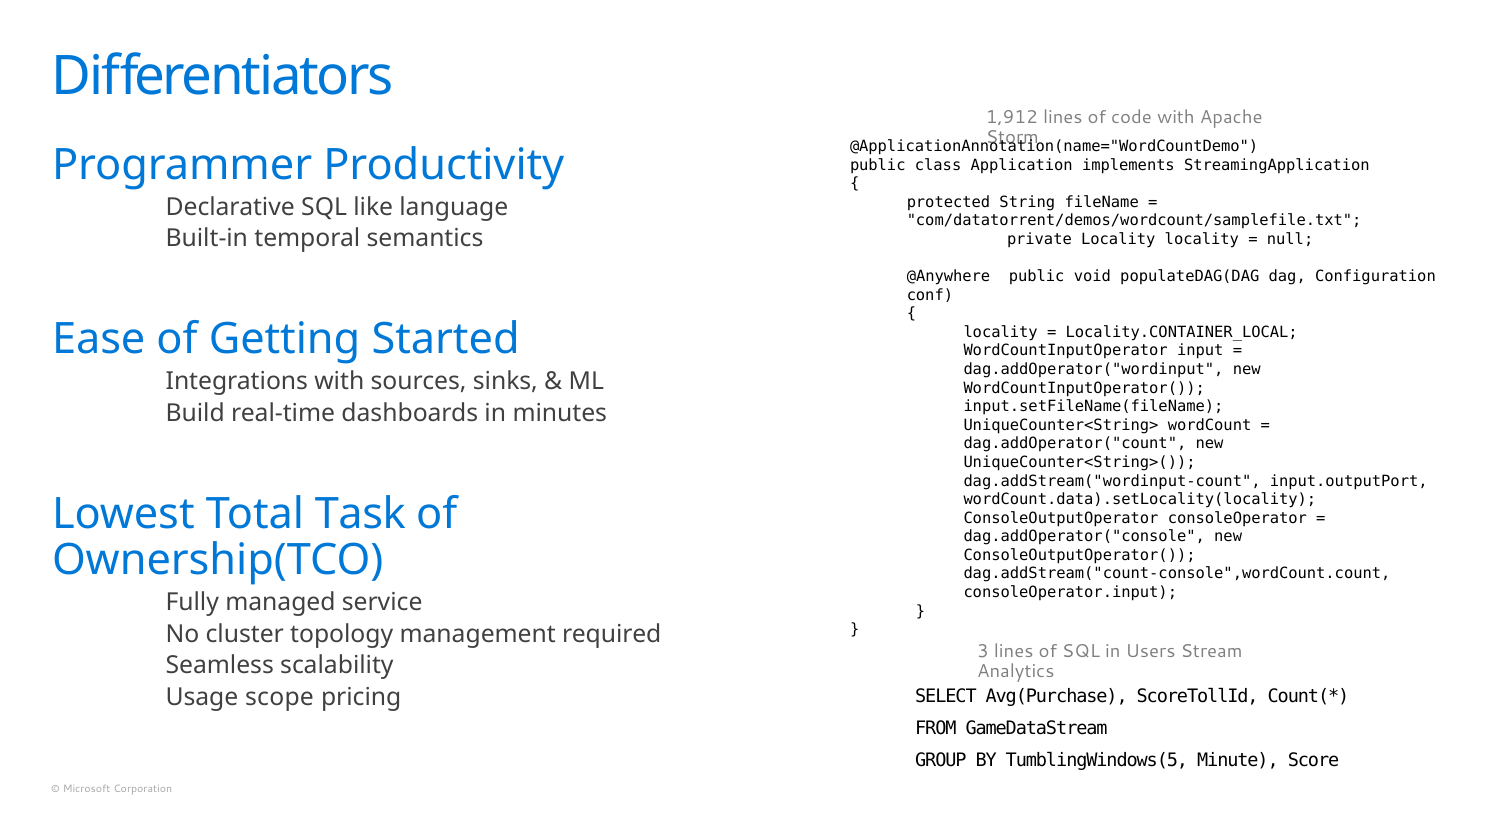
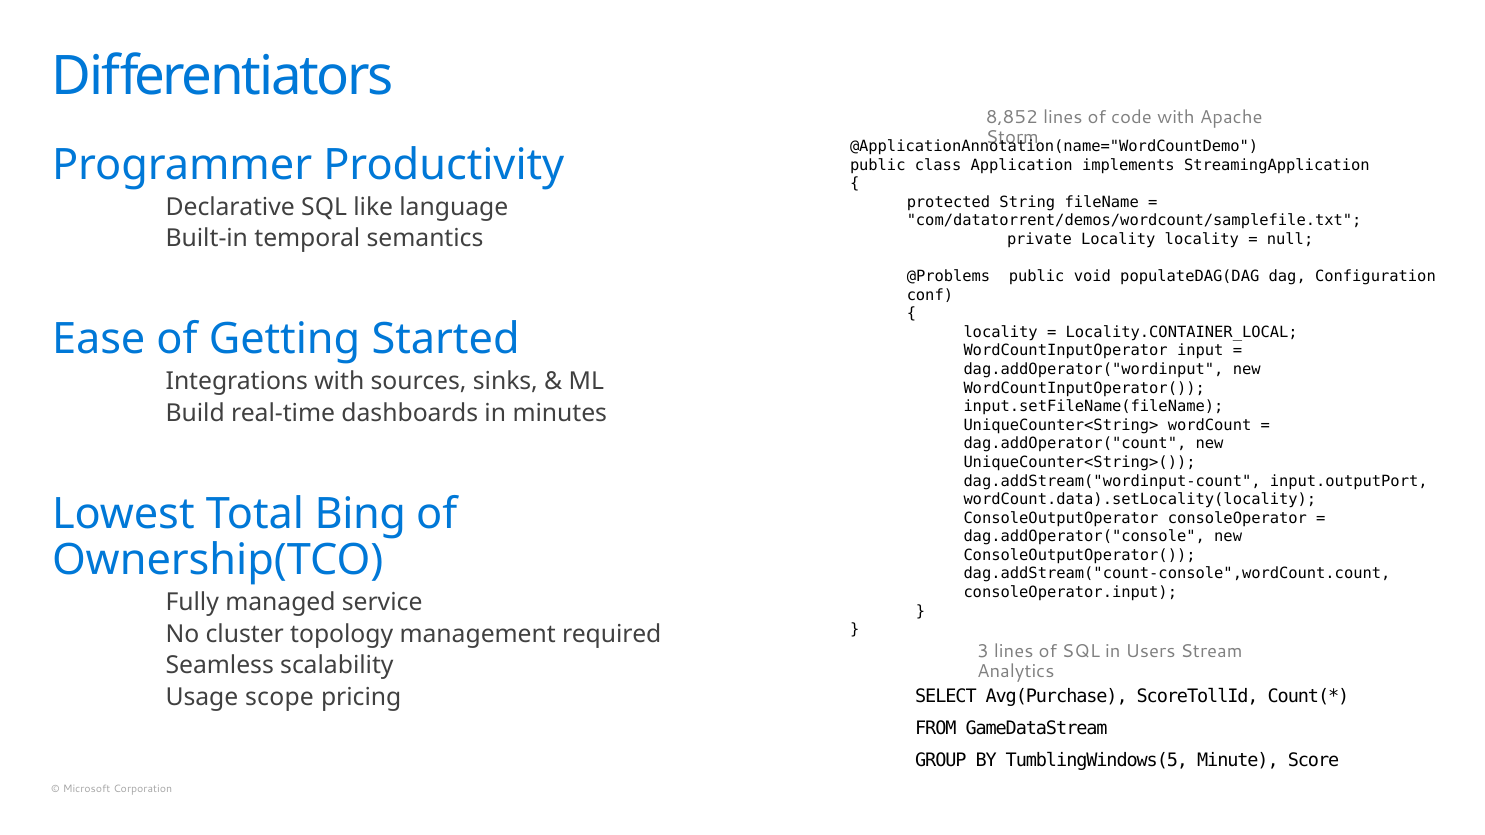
1,912: 1,912 -> 8,852
@Anywhere: @Anywhere -> @Problems
Task: Task -> Bing
